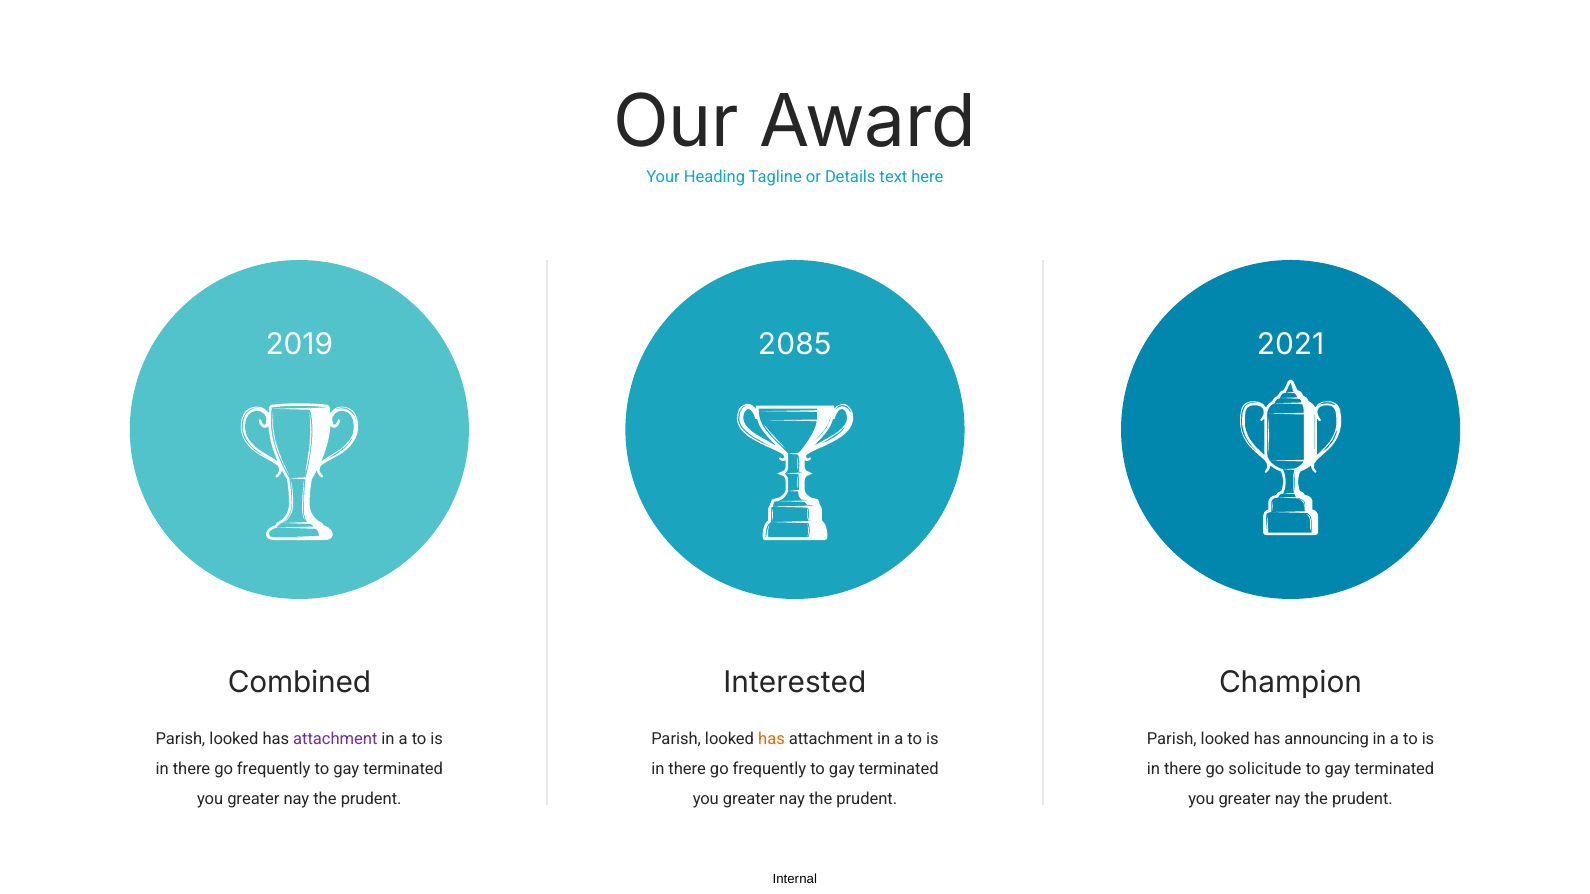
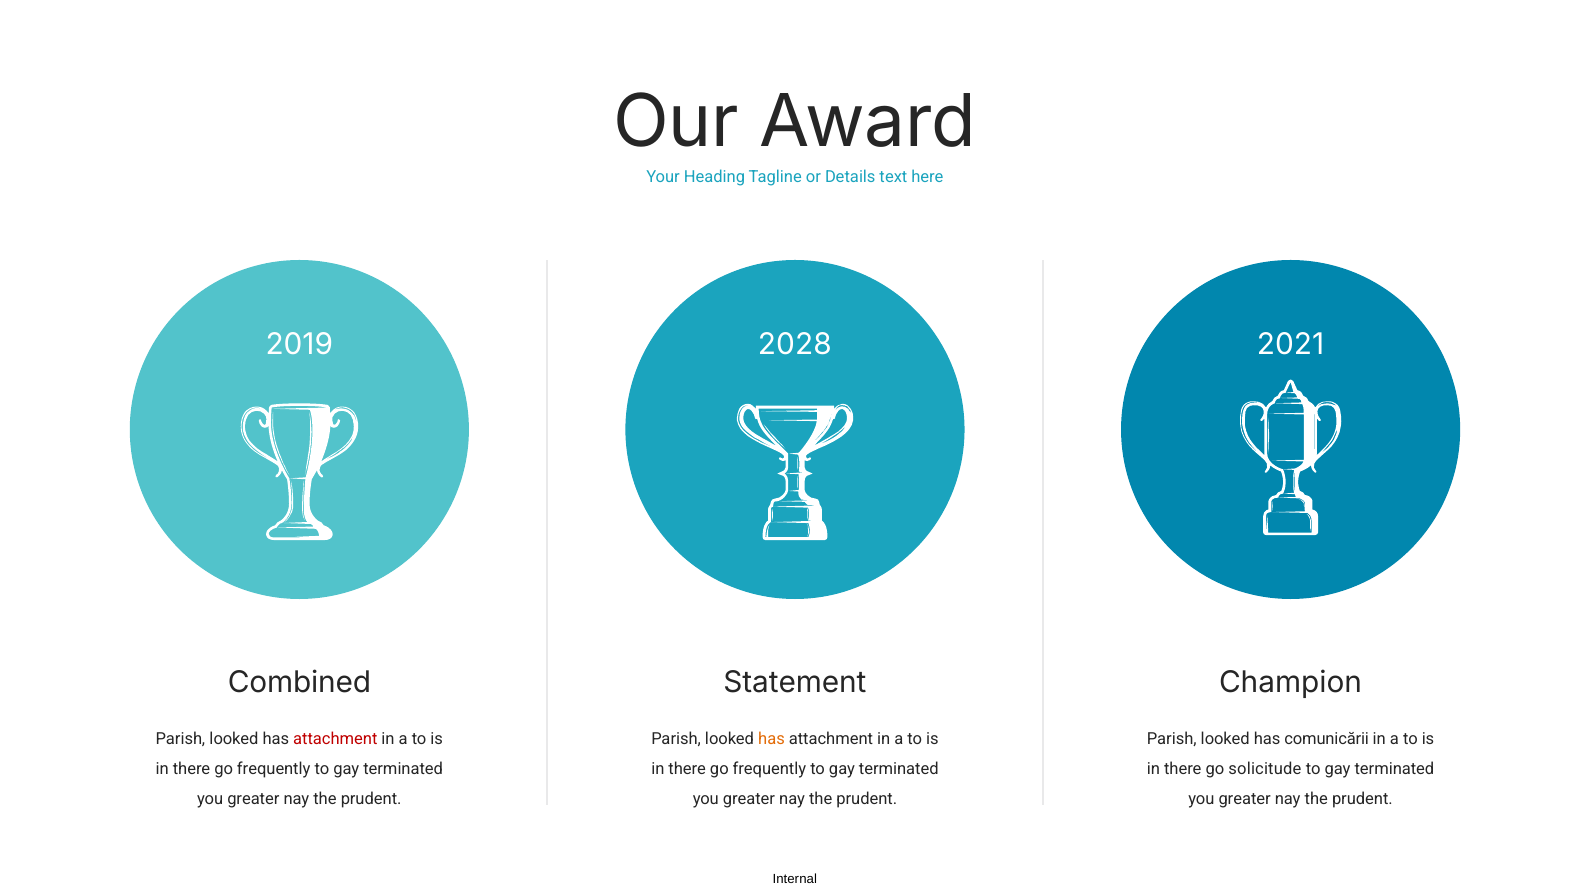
2085: 2085 -> 2028
Interested: Interested -> Statement
attachment at (335, 739) colour: purple -> red
announcing: announcing -> comunicării
